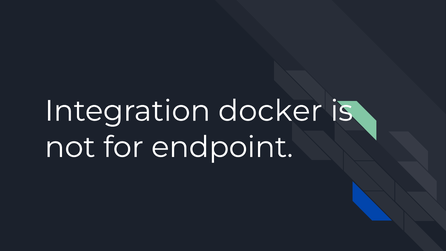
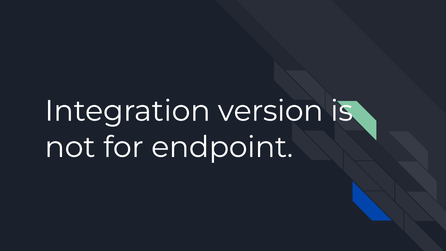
docker: docker -> version
